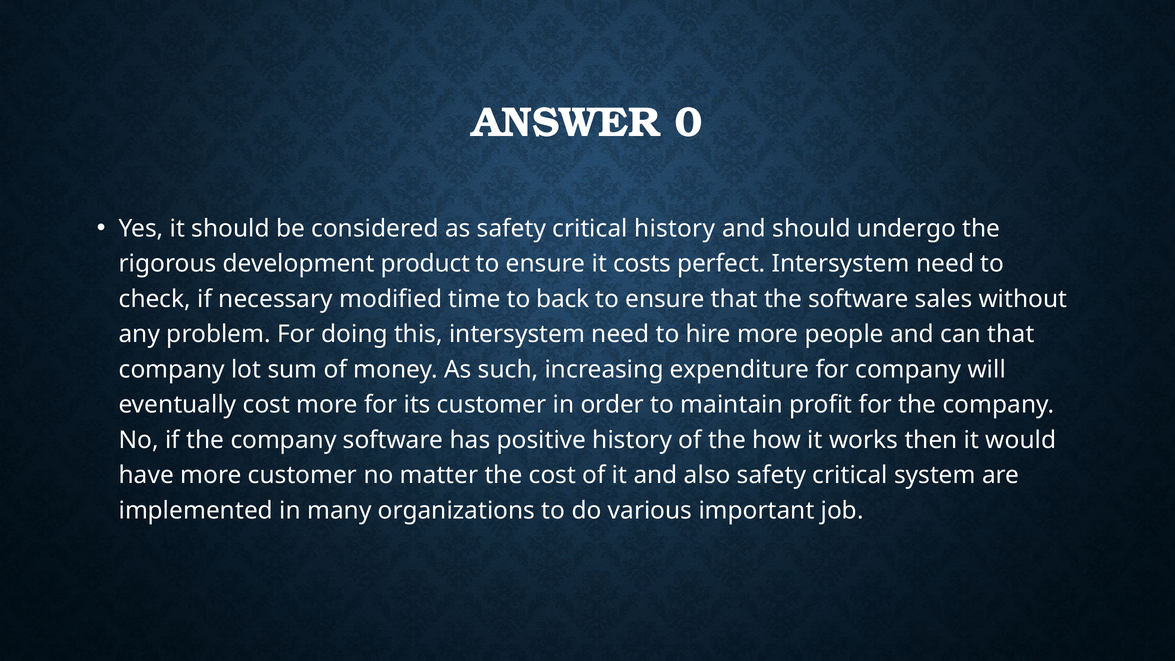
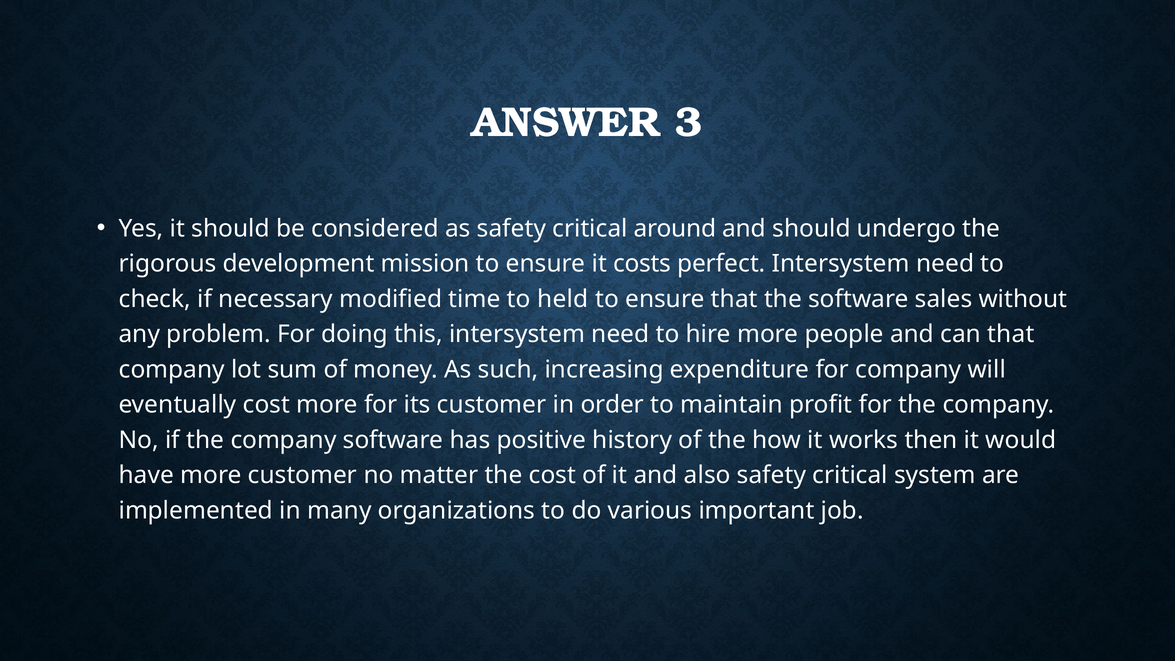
0: 0 -> 3
critical history: history -> around
product: product -> mission
back: back -> held
